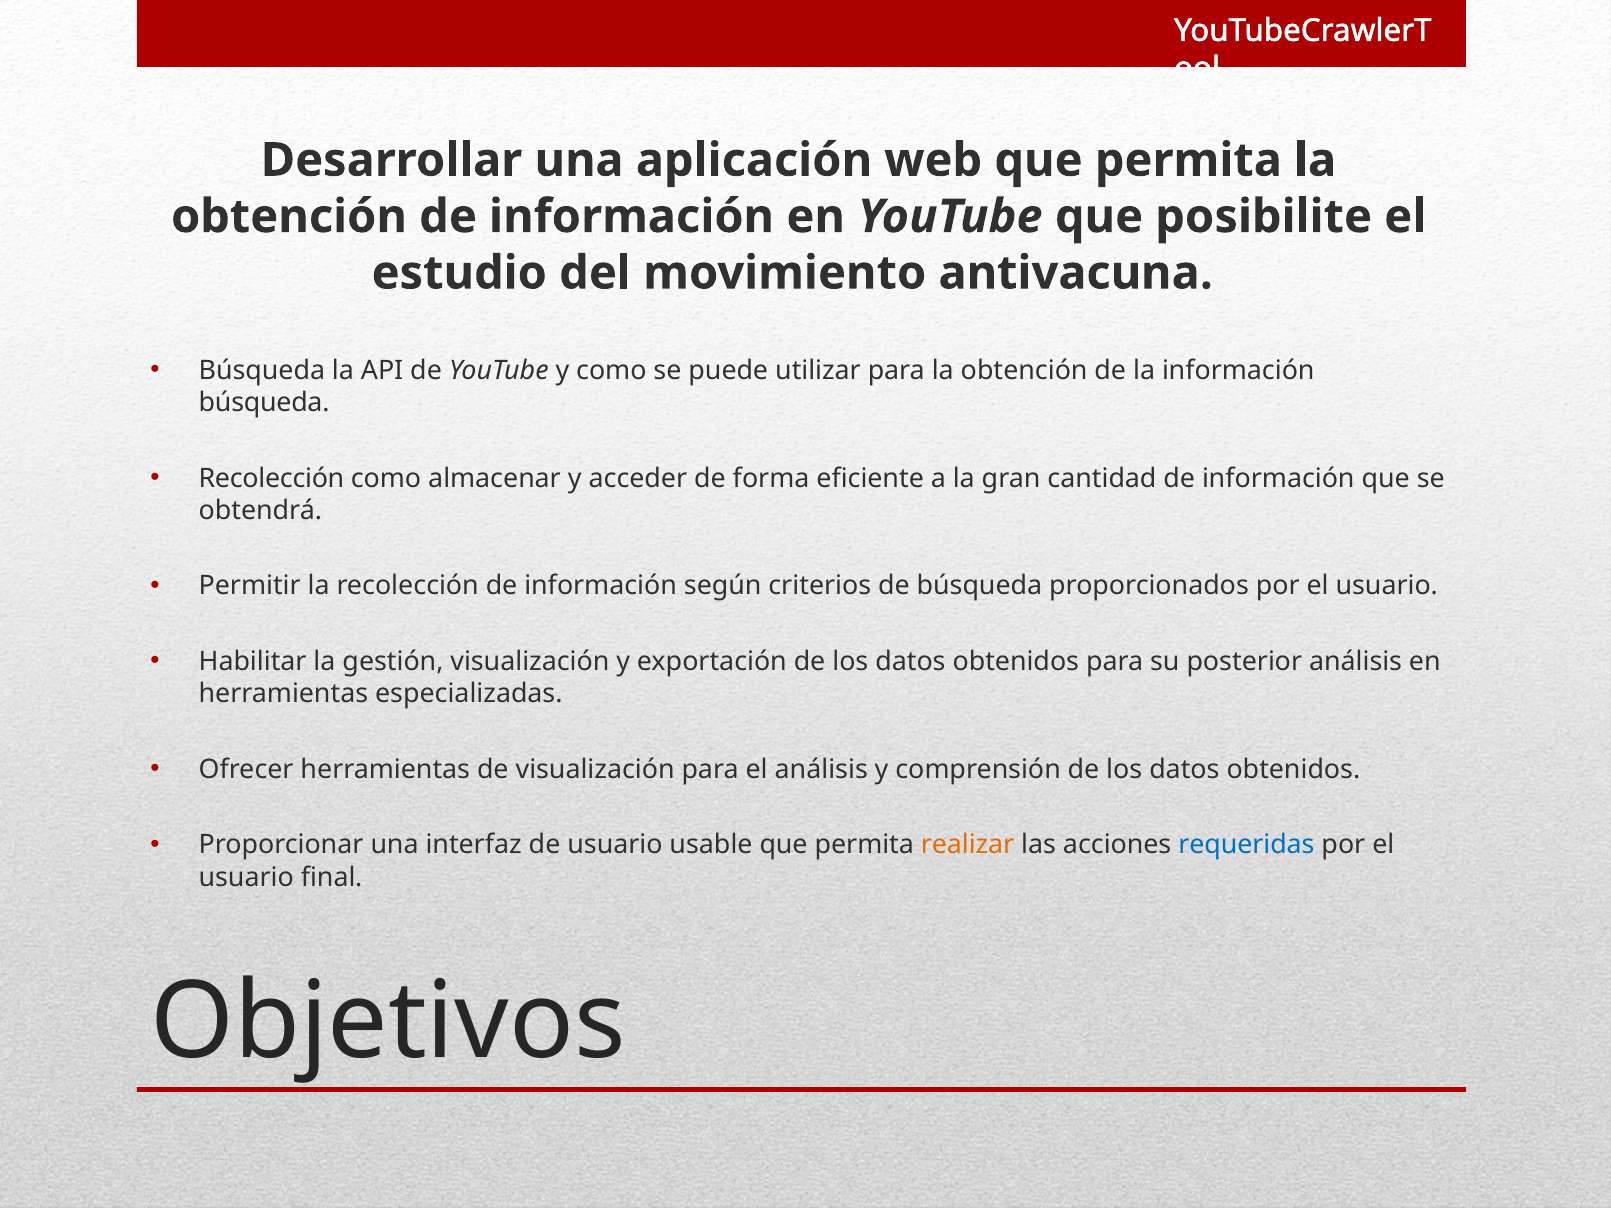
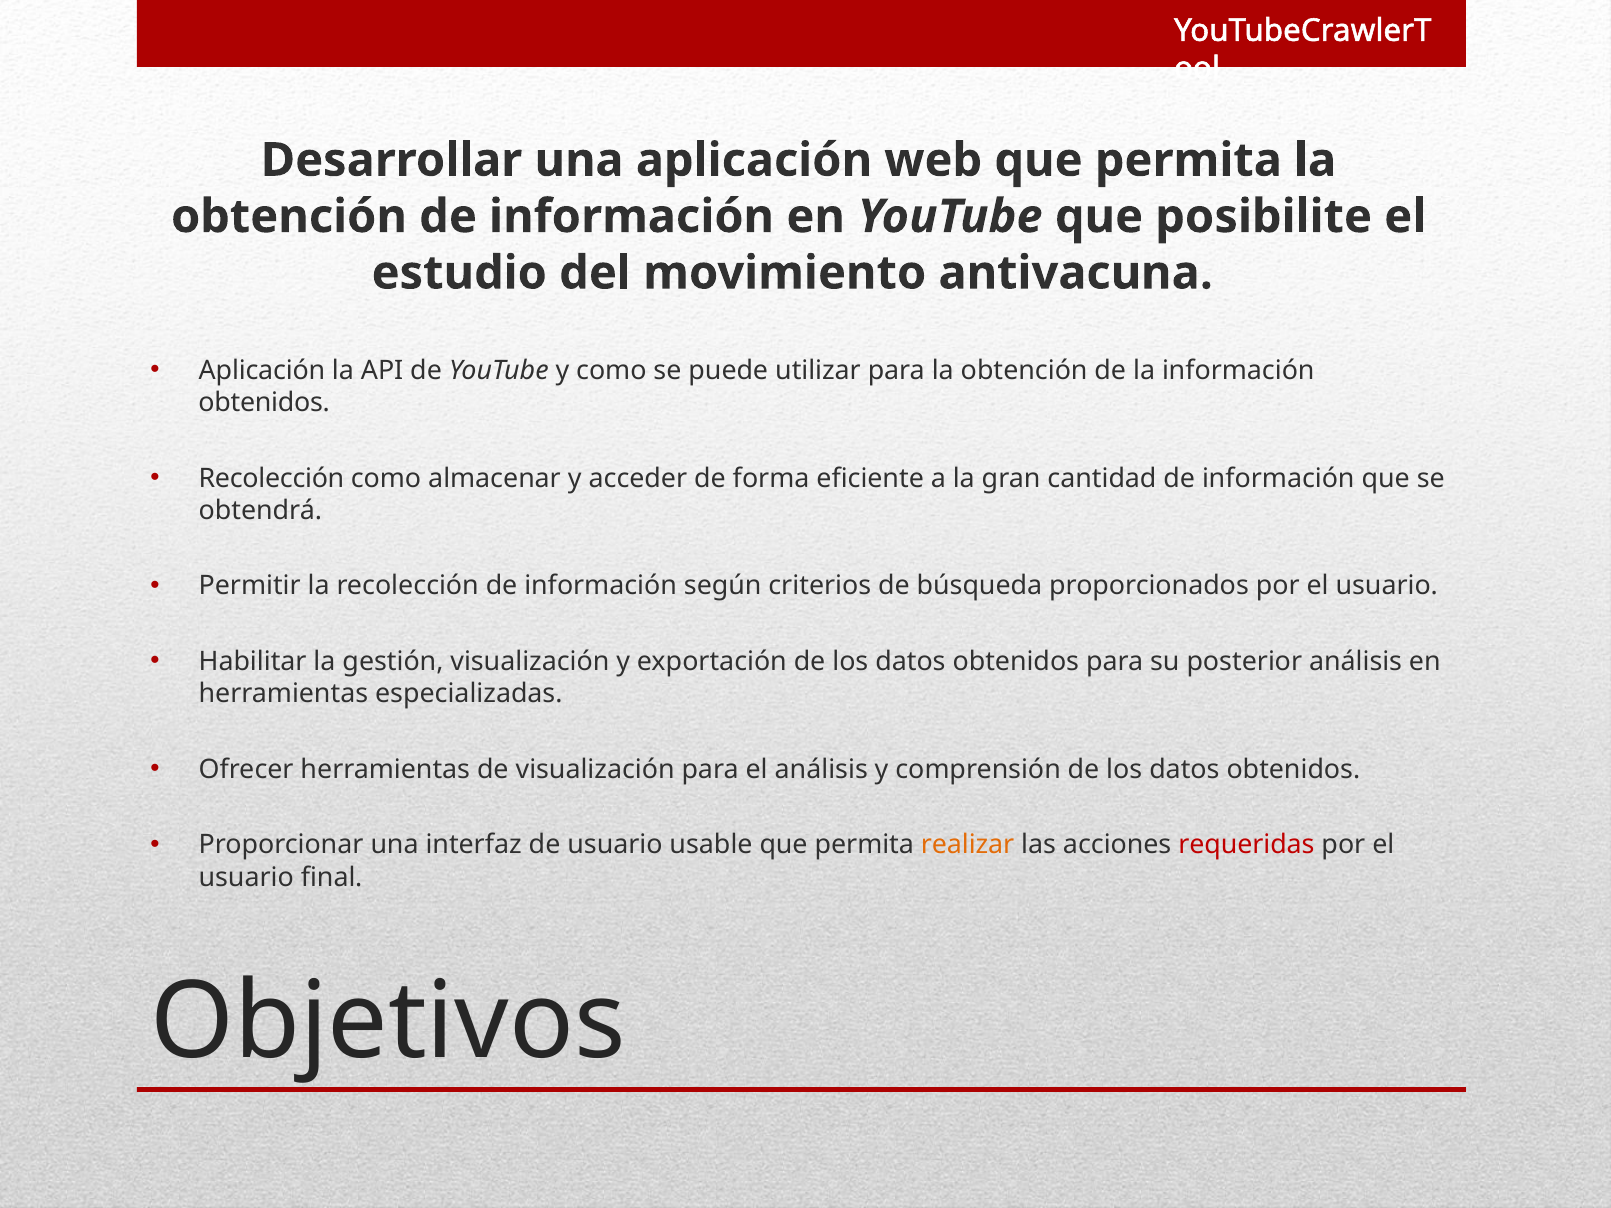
Búsqueda at (262, 370): Búsqueda -> Aplicación
búsqueda at (264, 403): búsqueda -> obtenidos
requeridas colour: blue -> red
